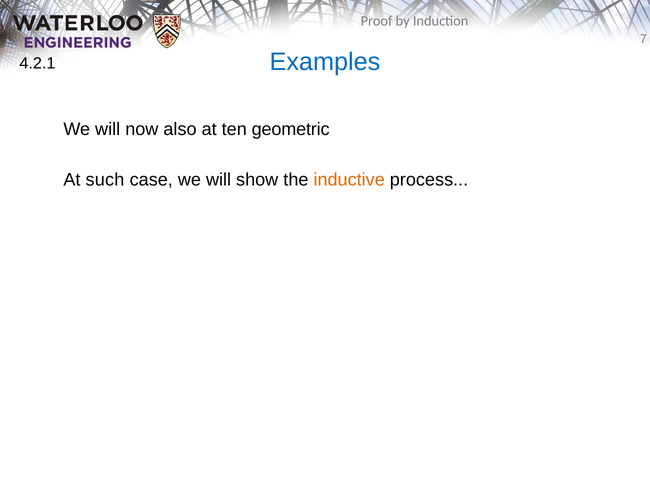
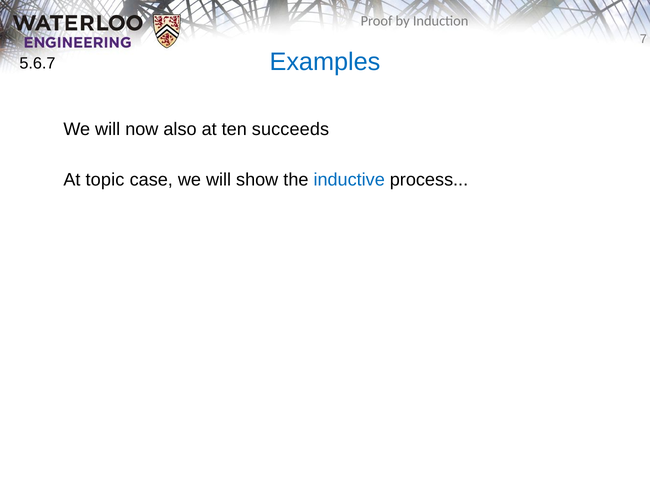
4.2.1: 4.2.1 -> 5.6.7
geometric: geometric -> succeeds
such: such -> topic
inductive colour: orange -> blue
